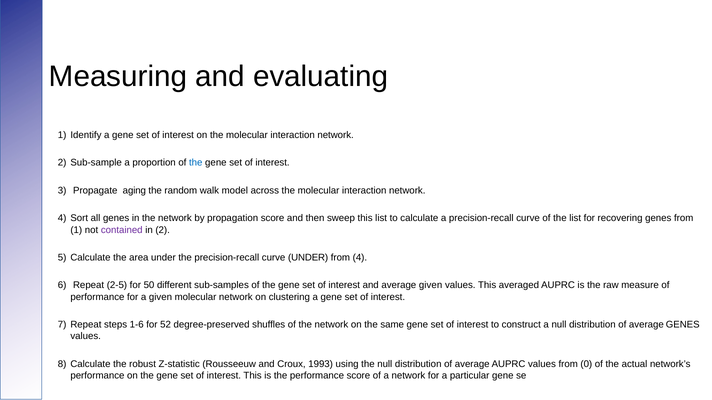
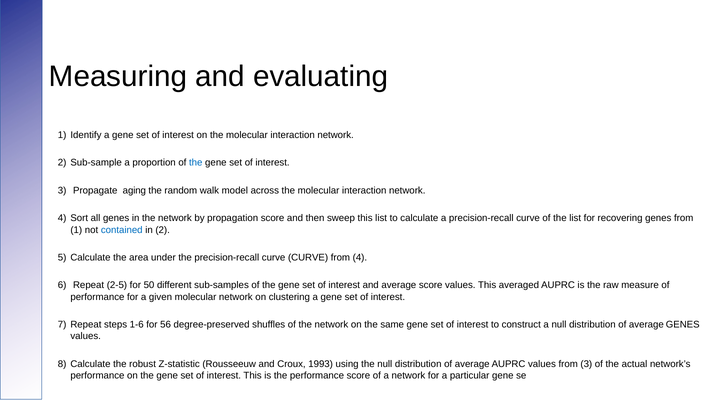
contained colour: purple -> blue
curve UNDER: UNDER -> CURVE
average given: given -> score
52: 52 -> 56
from 0: 0 -> 3
